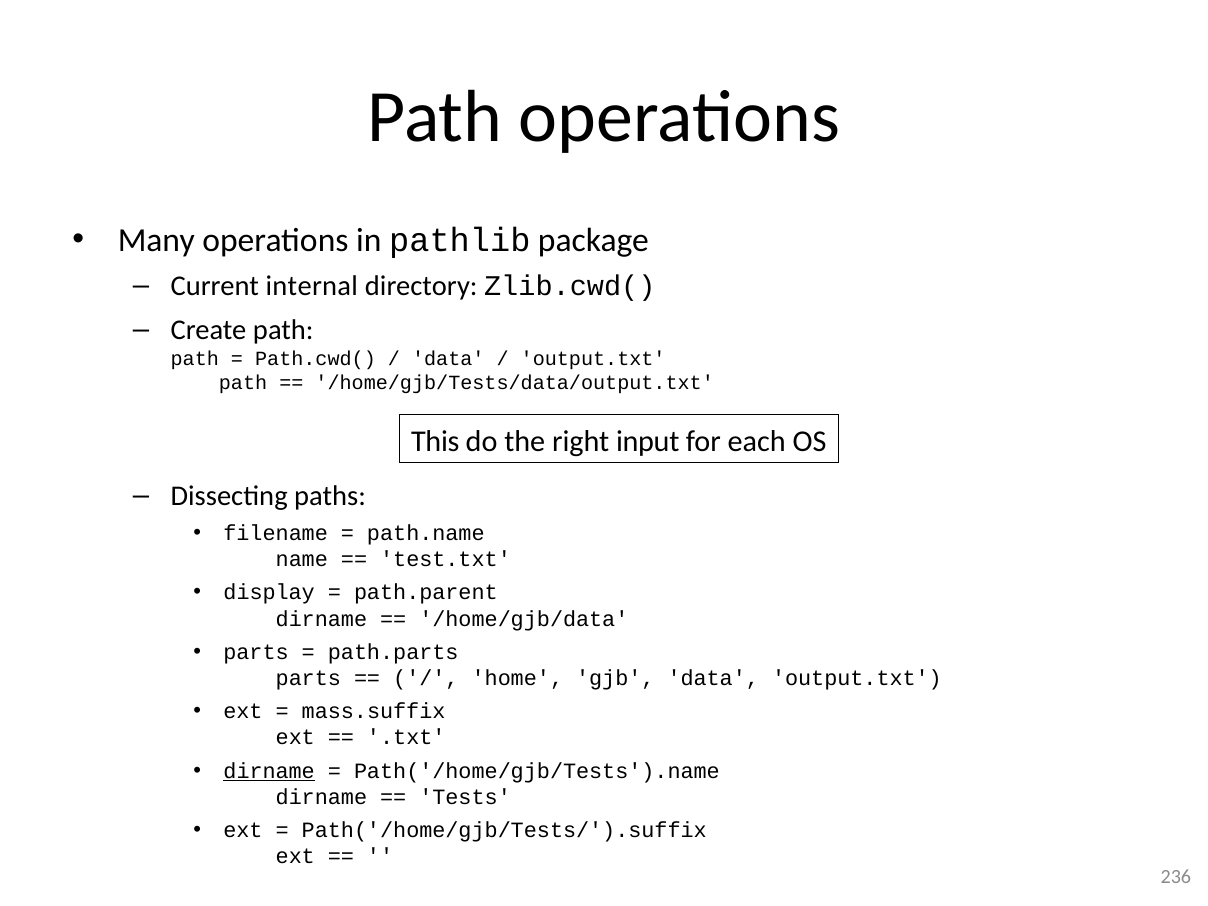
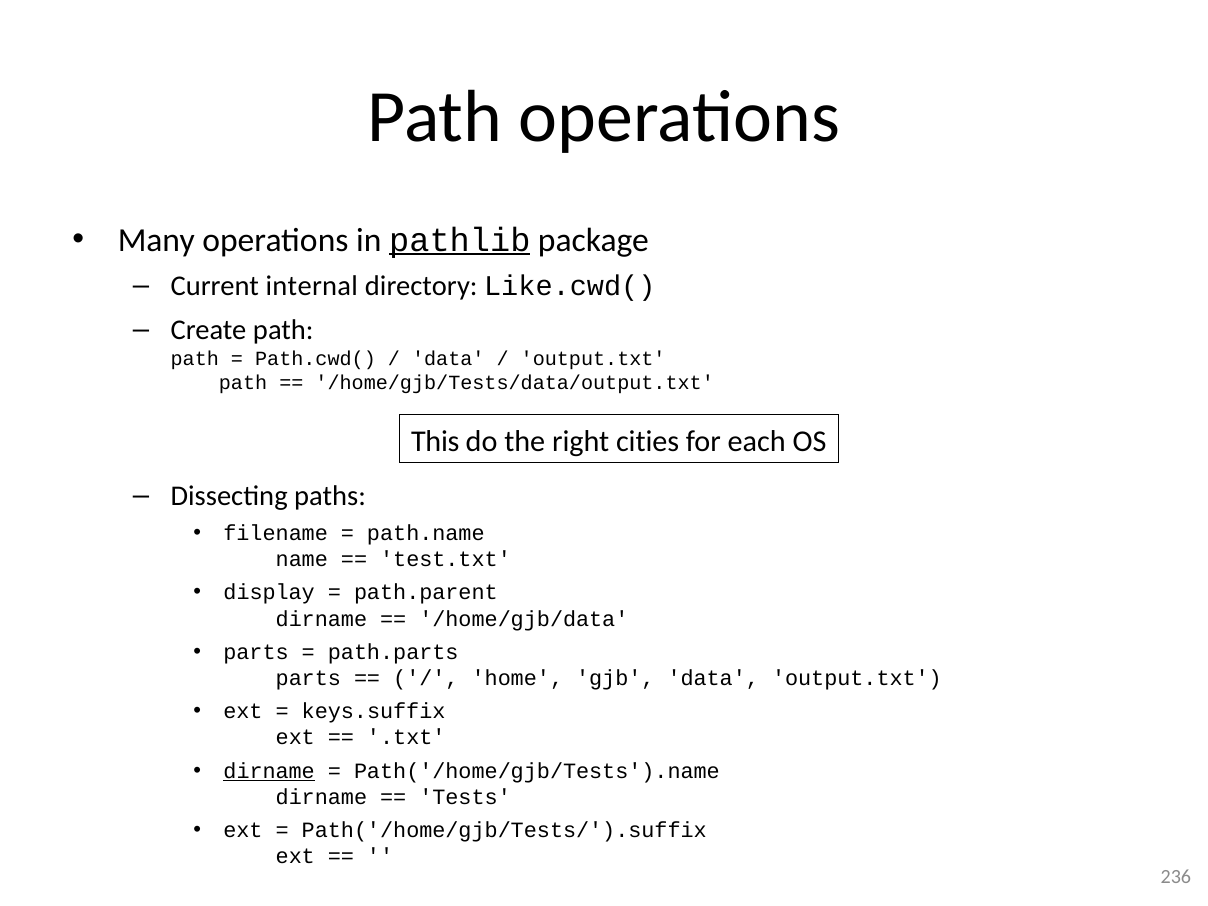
pathlib underline: none -> present
Zlib.cwd(: Zlib.cwd( -> Like.cwd(
input: input -> cities
mass.suffix: mass.suffix -> keys.suffix
